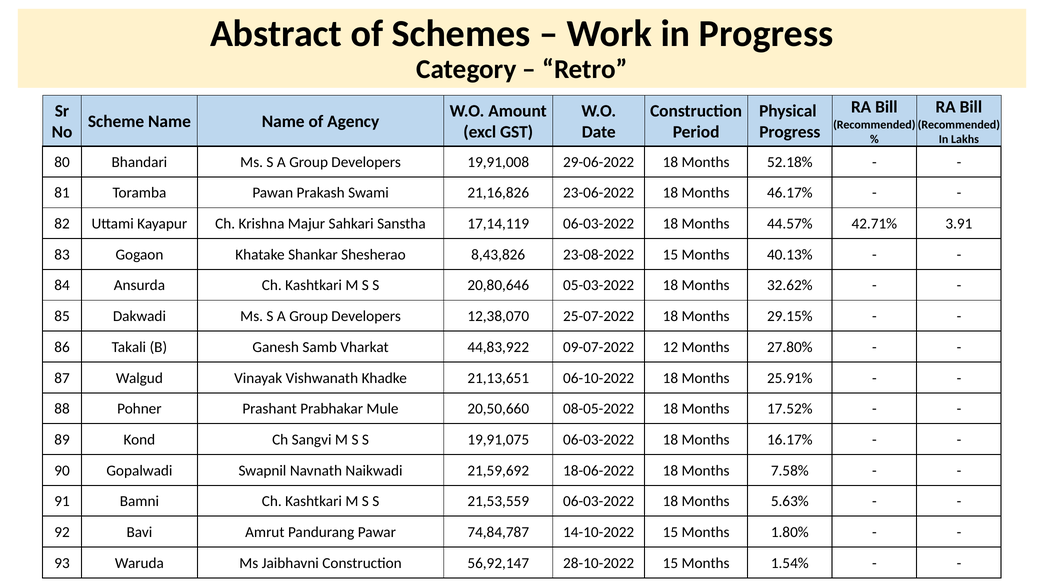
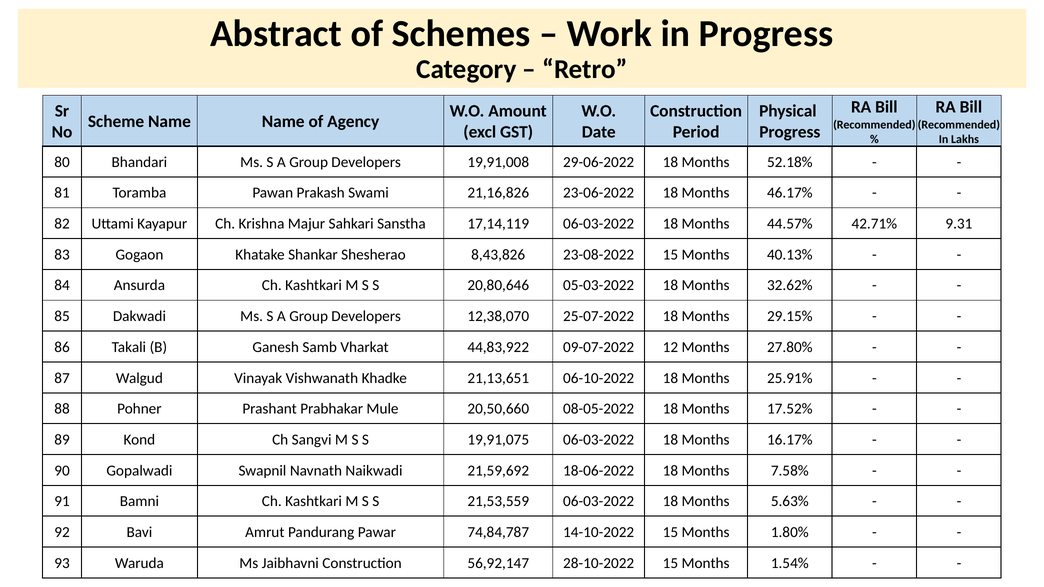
3.91: 3.91 -> 9.31
